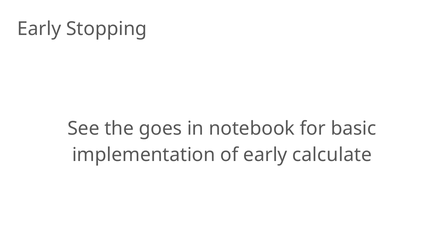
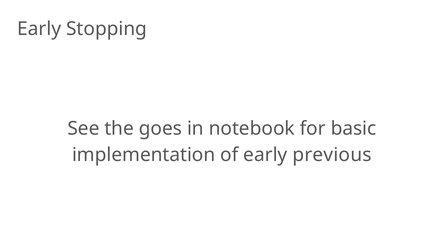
calculate: calculate -> previous
